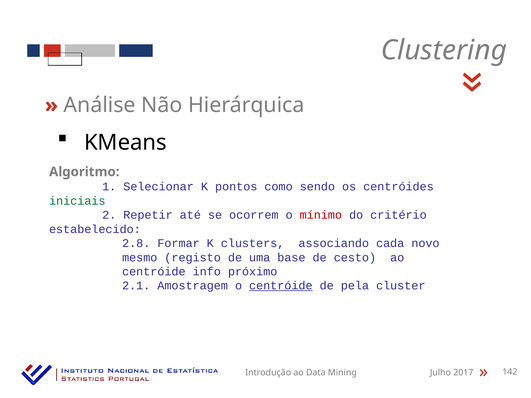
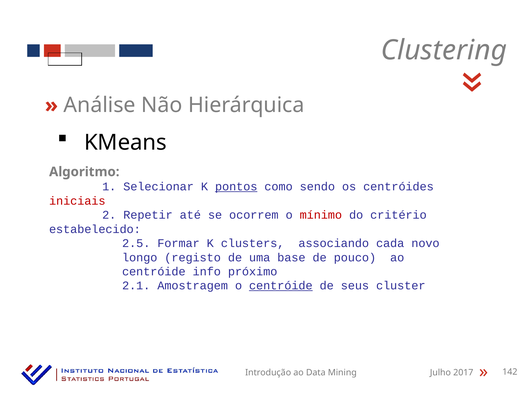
pontos underline: none -> present
iniciais colour: green -> red
2.8: 2.8 -> 2.5
mesmo: mesmo -> longo
cesto: cesto -> pouco
pela: pela -> seus
